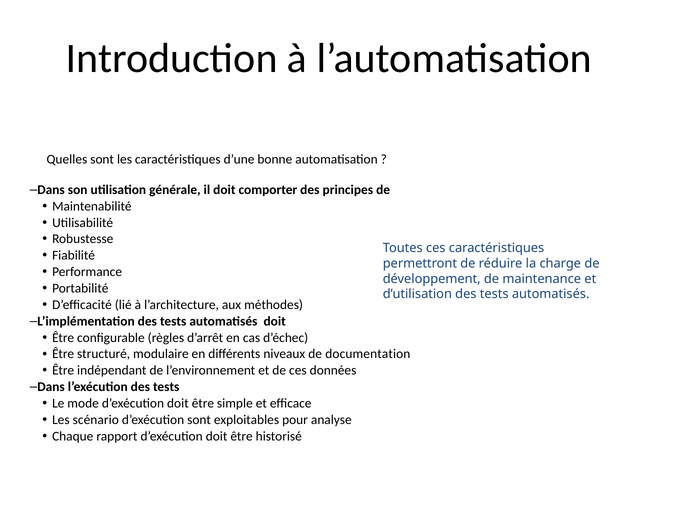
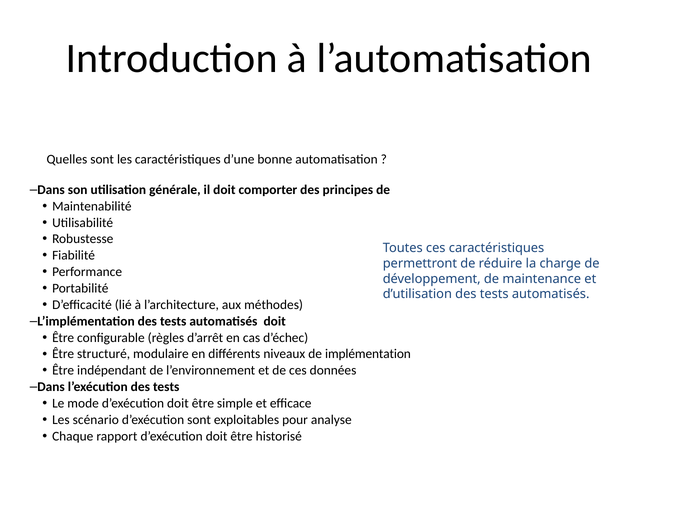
documentation: documentation -> implémentation
